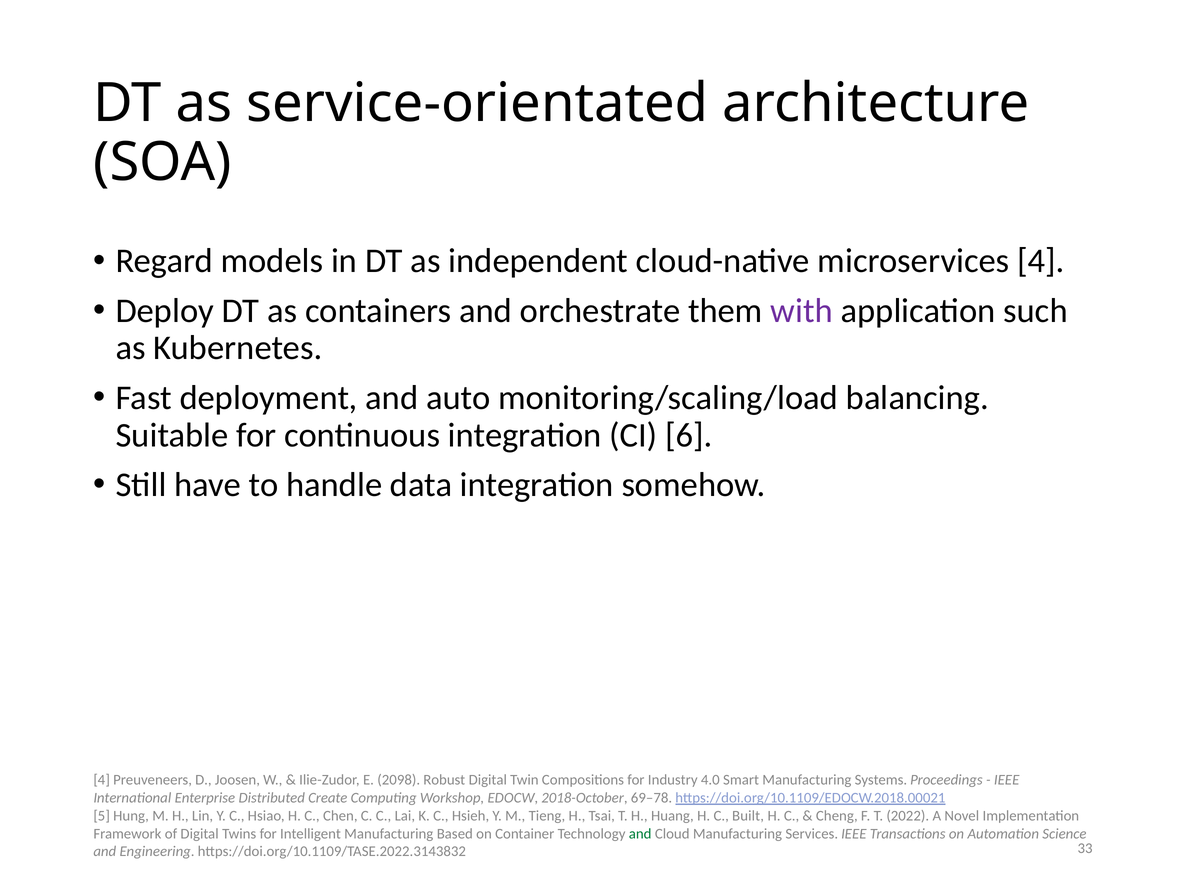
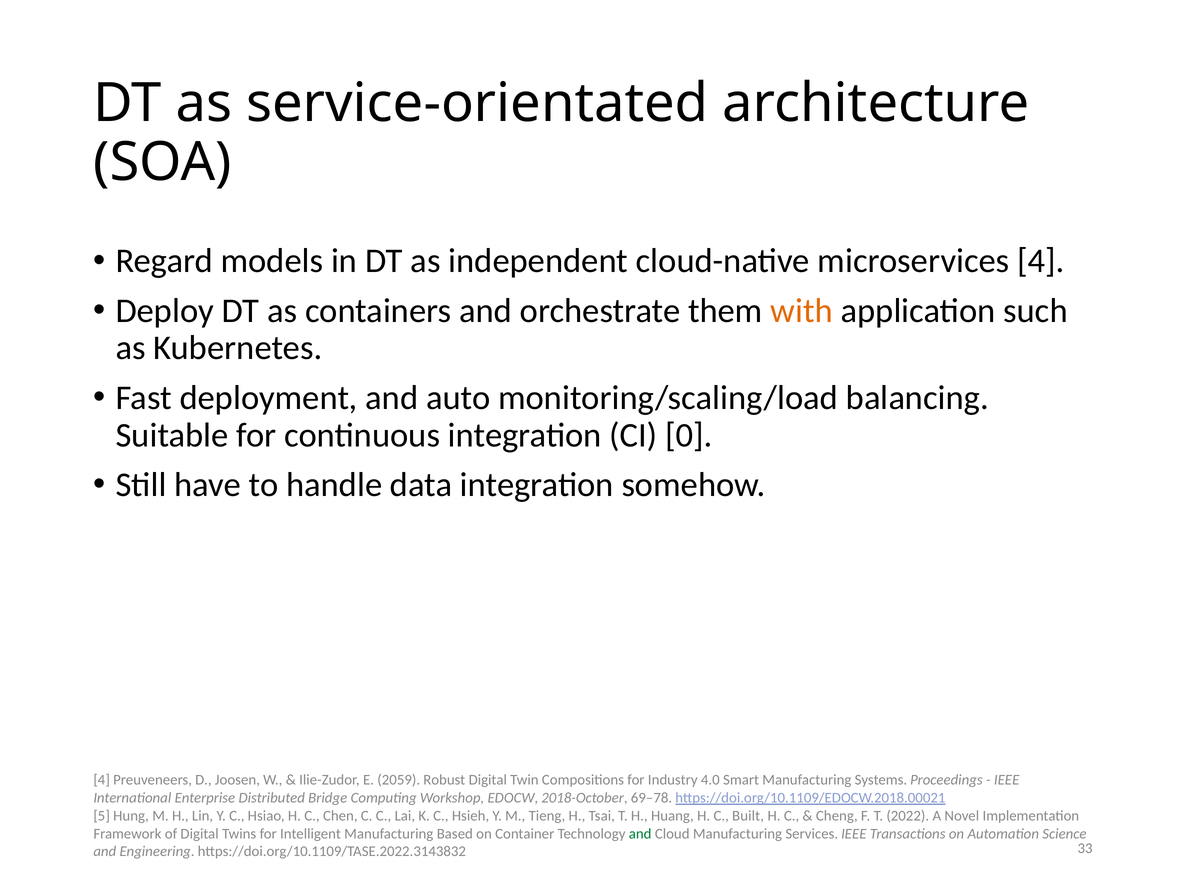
with colour: purple -> orange
6: 6 -> 0
2098: 2098 -> 2059
Create: Create -> Bridge
